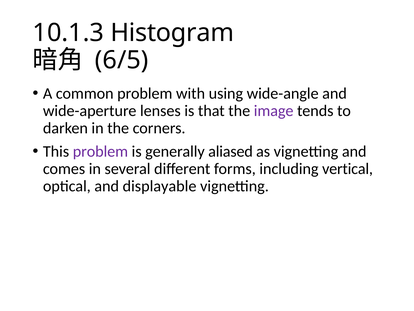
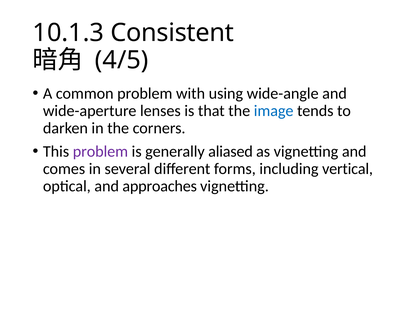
Histogram: Histogram -> Consistent
6/5: 6/5 -> 4/5
image colour: purple -> blue
displayable: displayable -> approaches
